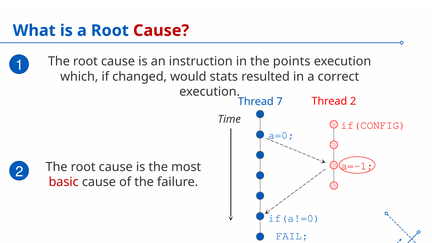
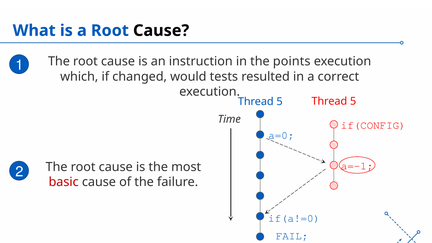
Cause at (161, 31) colour: red -> black
stats: stats -> tests
2 at (353, 101): 2 -> 5
7 at (280, 102): 7 -> 5
